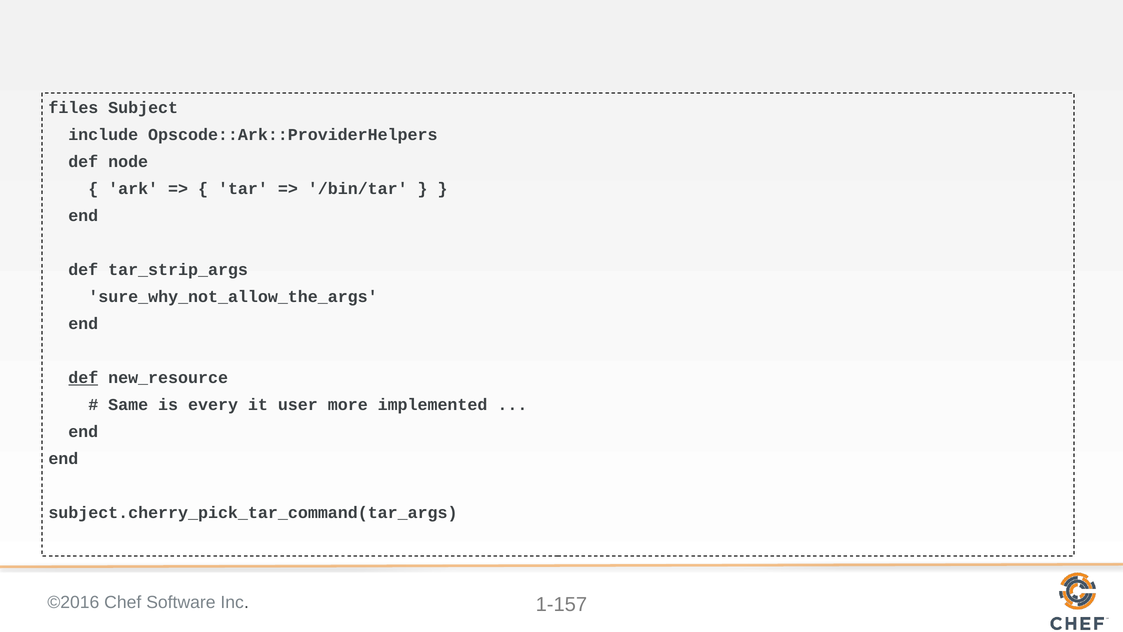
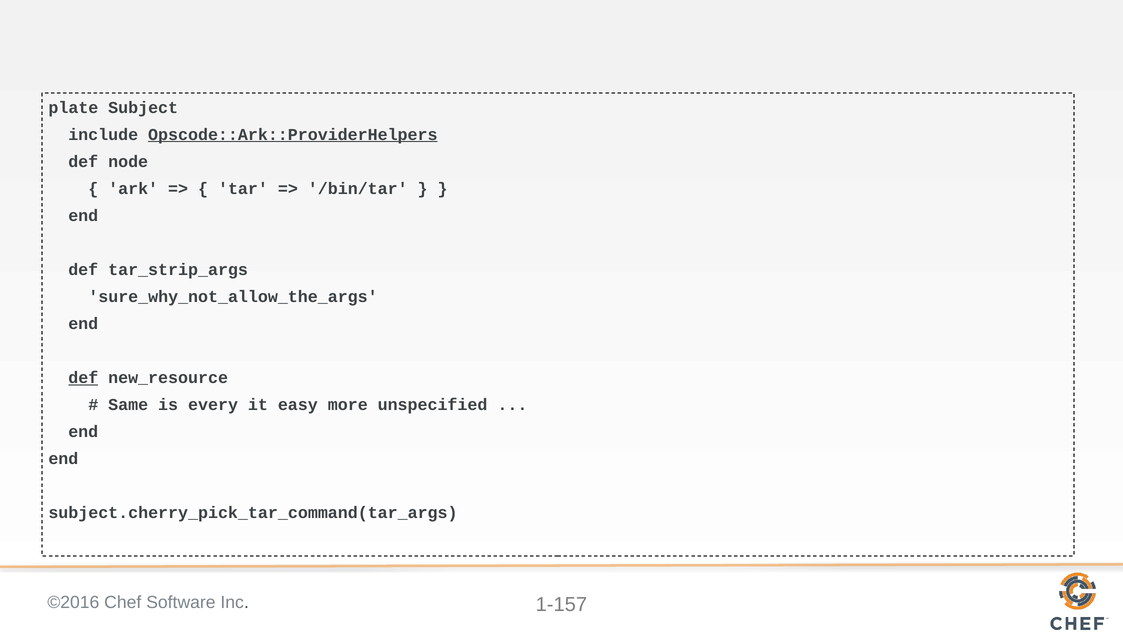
files: files -> plate
Opscode::Ark::ProviderHelpers underline: none -> present
user: user -> easy
implemented: implemented -> unspecified
